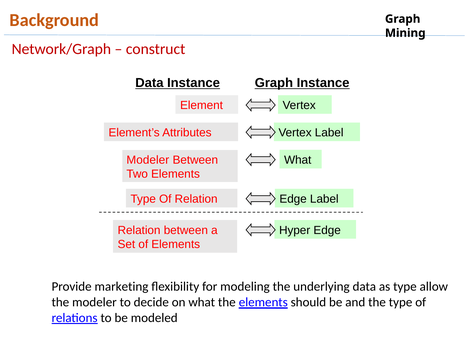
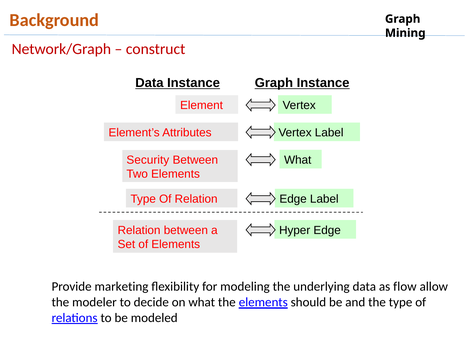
Modeler at (148, 160): Modeler -> Security
as type: type -> flow
